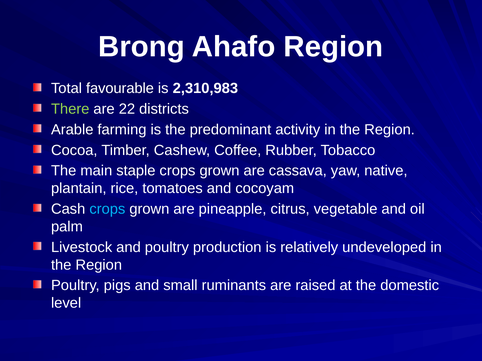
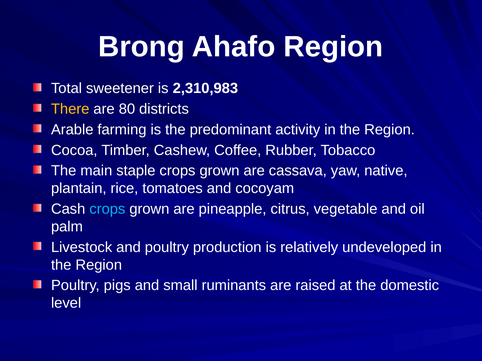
favourable: favourable -> sweetener
There colour: light green -> yellow
22: 22 -> 80
